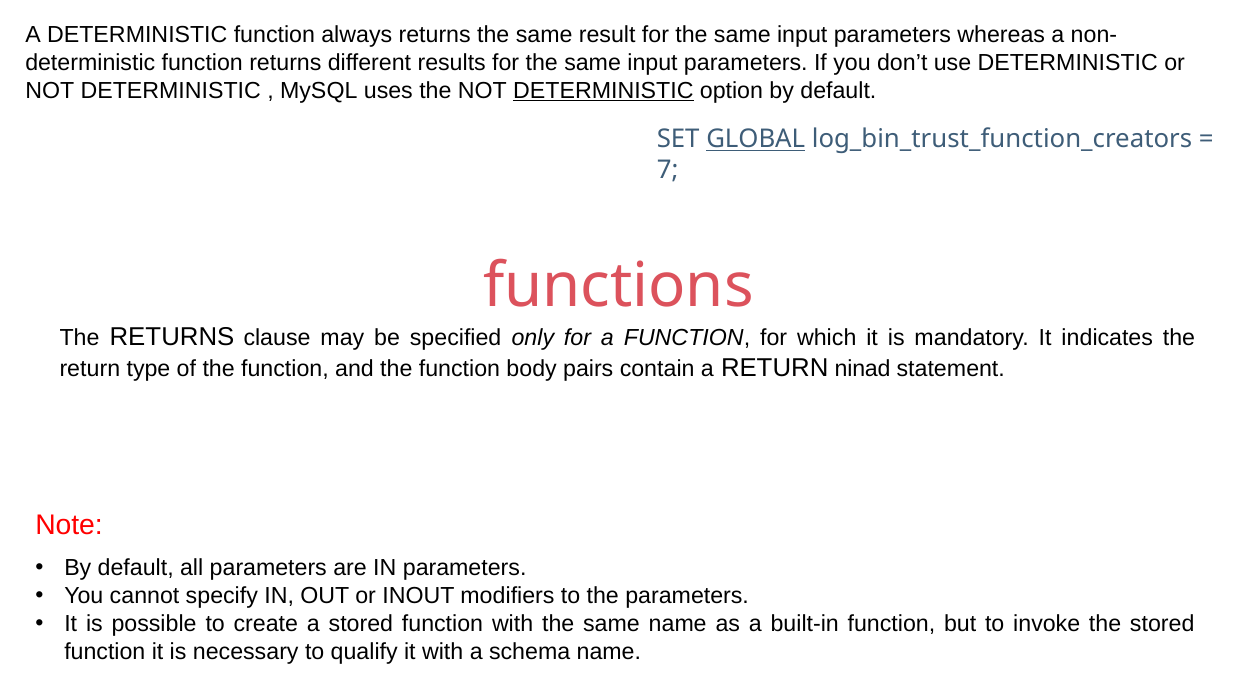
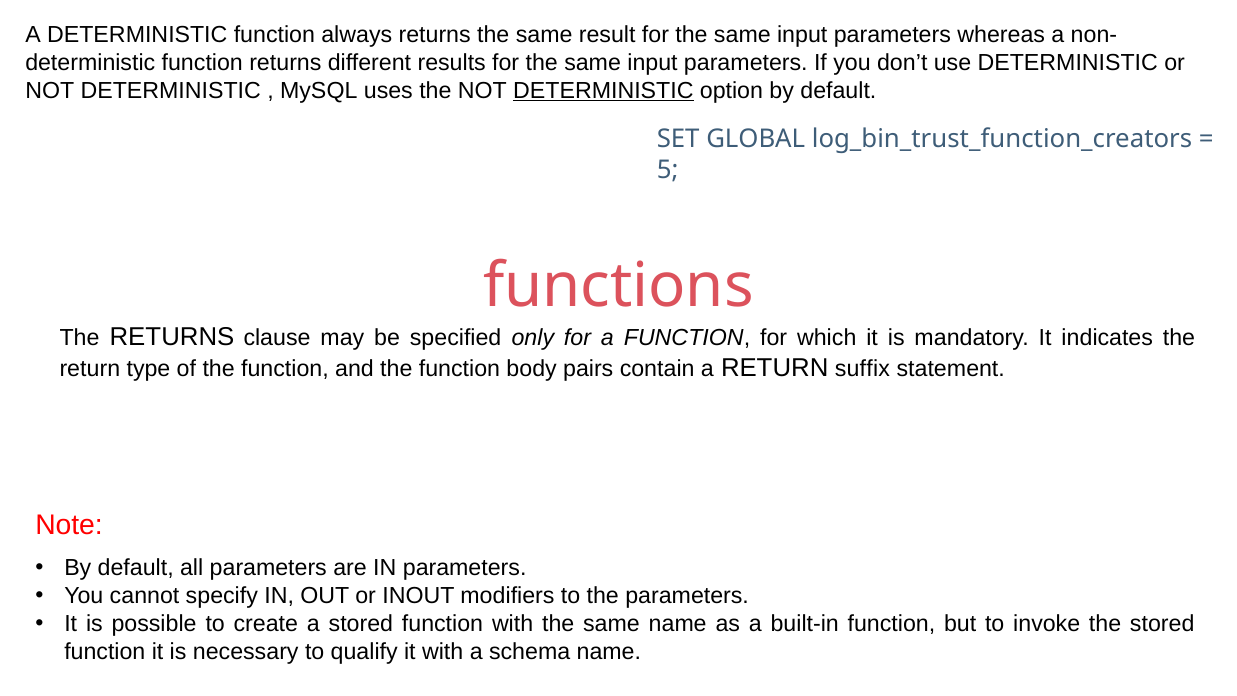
GLOBAL underline: present -> none
7: 7 -> 5
ninad: ninad -> suffix
